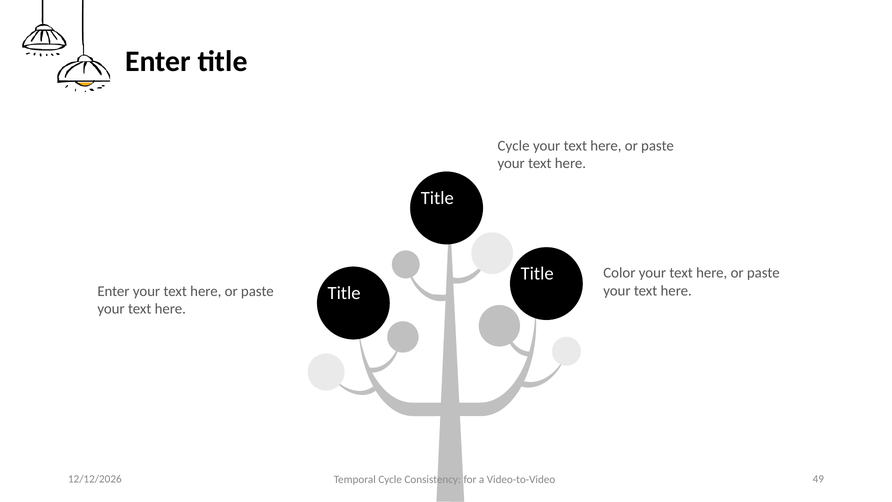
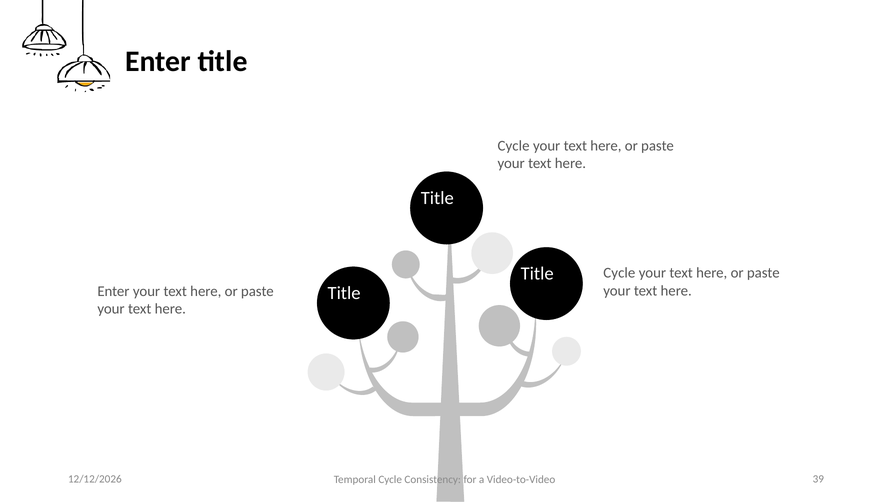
Color at (619, 273): Color -> Cycle
49: 49 -> 39
